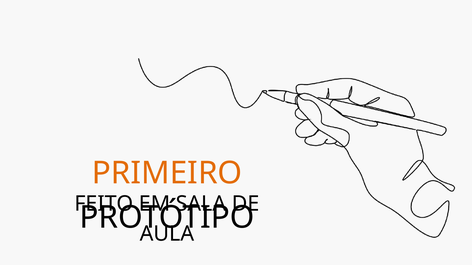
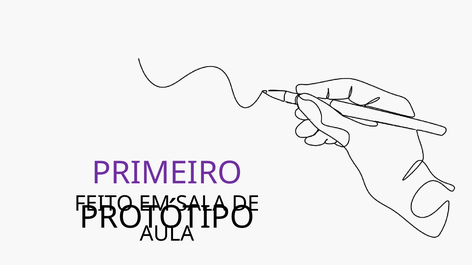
PRIMEIRO colour: orange -> purple
